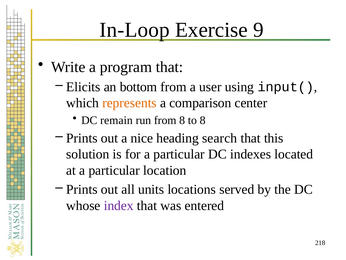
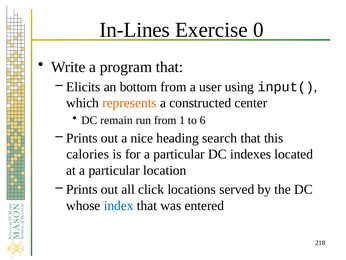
In-Loop: In-Loop -> In-Lines
9: 9 -> 0
comparison: comparison -> constructed
from 8: 8 -> 1
to 8: 8 -> 6
solution: solution -> calories
units: units -> click
index colour: purple -> blue
